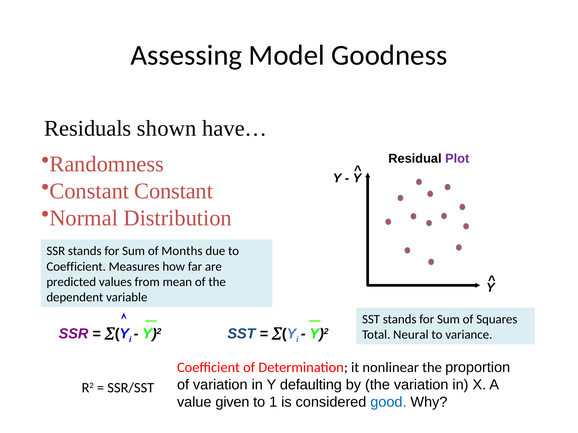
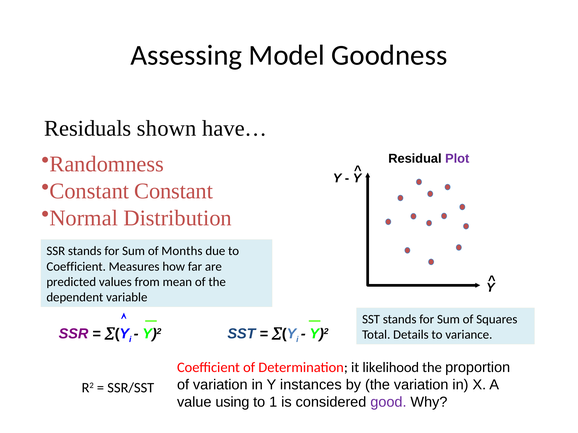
Neural: Neural -> Details
nonlinear: nonlinear -> likelihood
defaulting: defaulting -> instances
given: given -> using
good colour: blue -> purple
